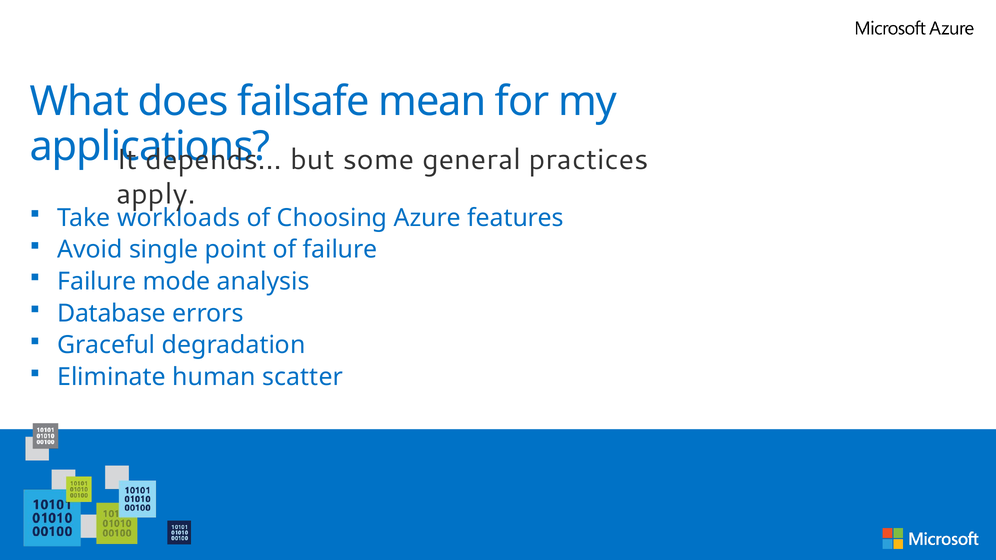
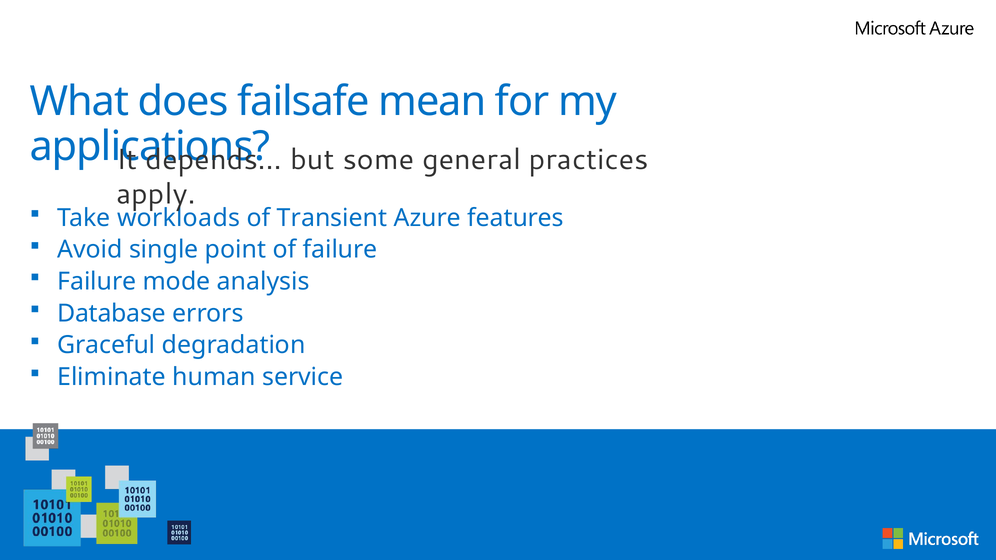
Choosing: Choosing -> Transient
scatter: scatter -> service
